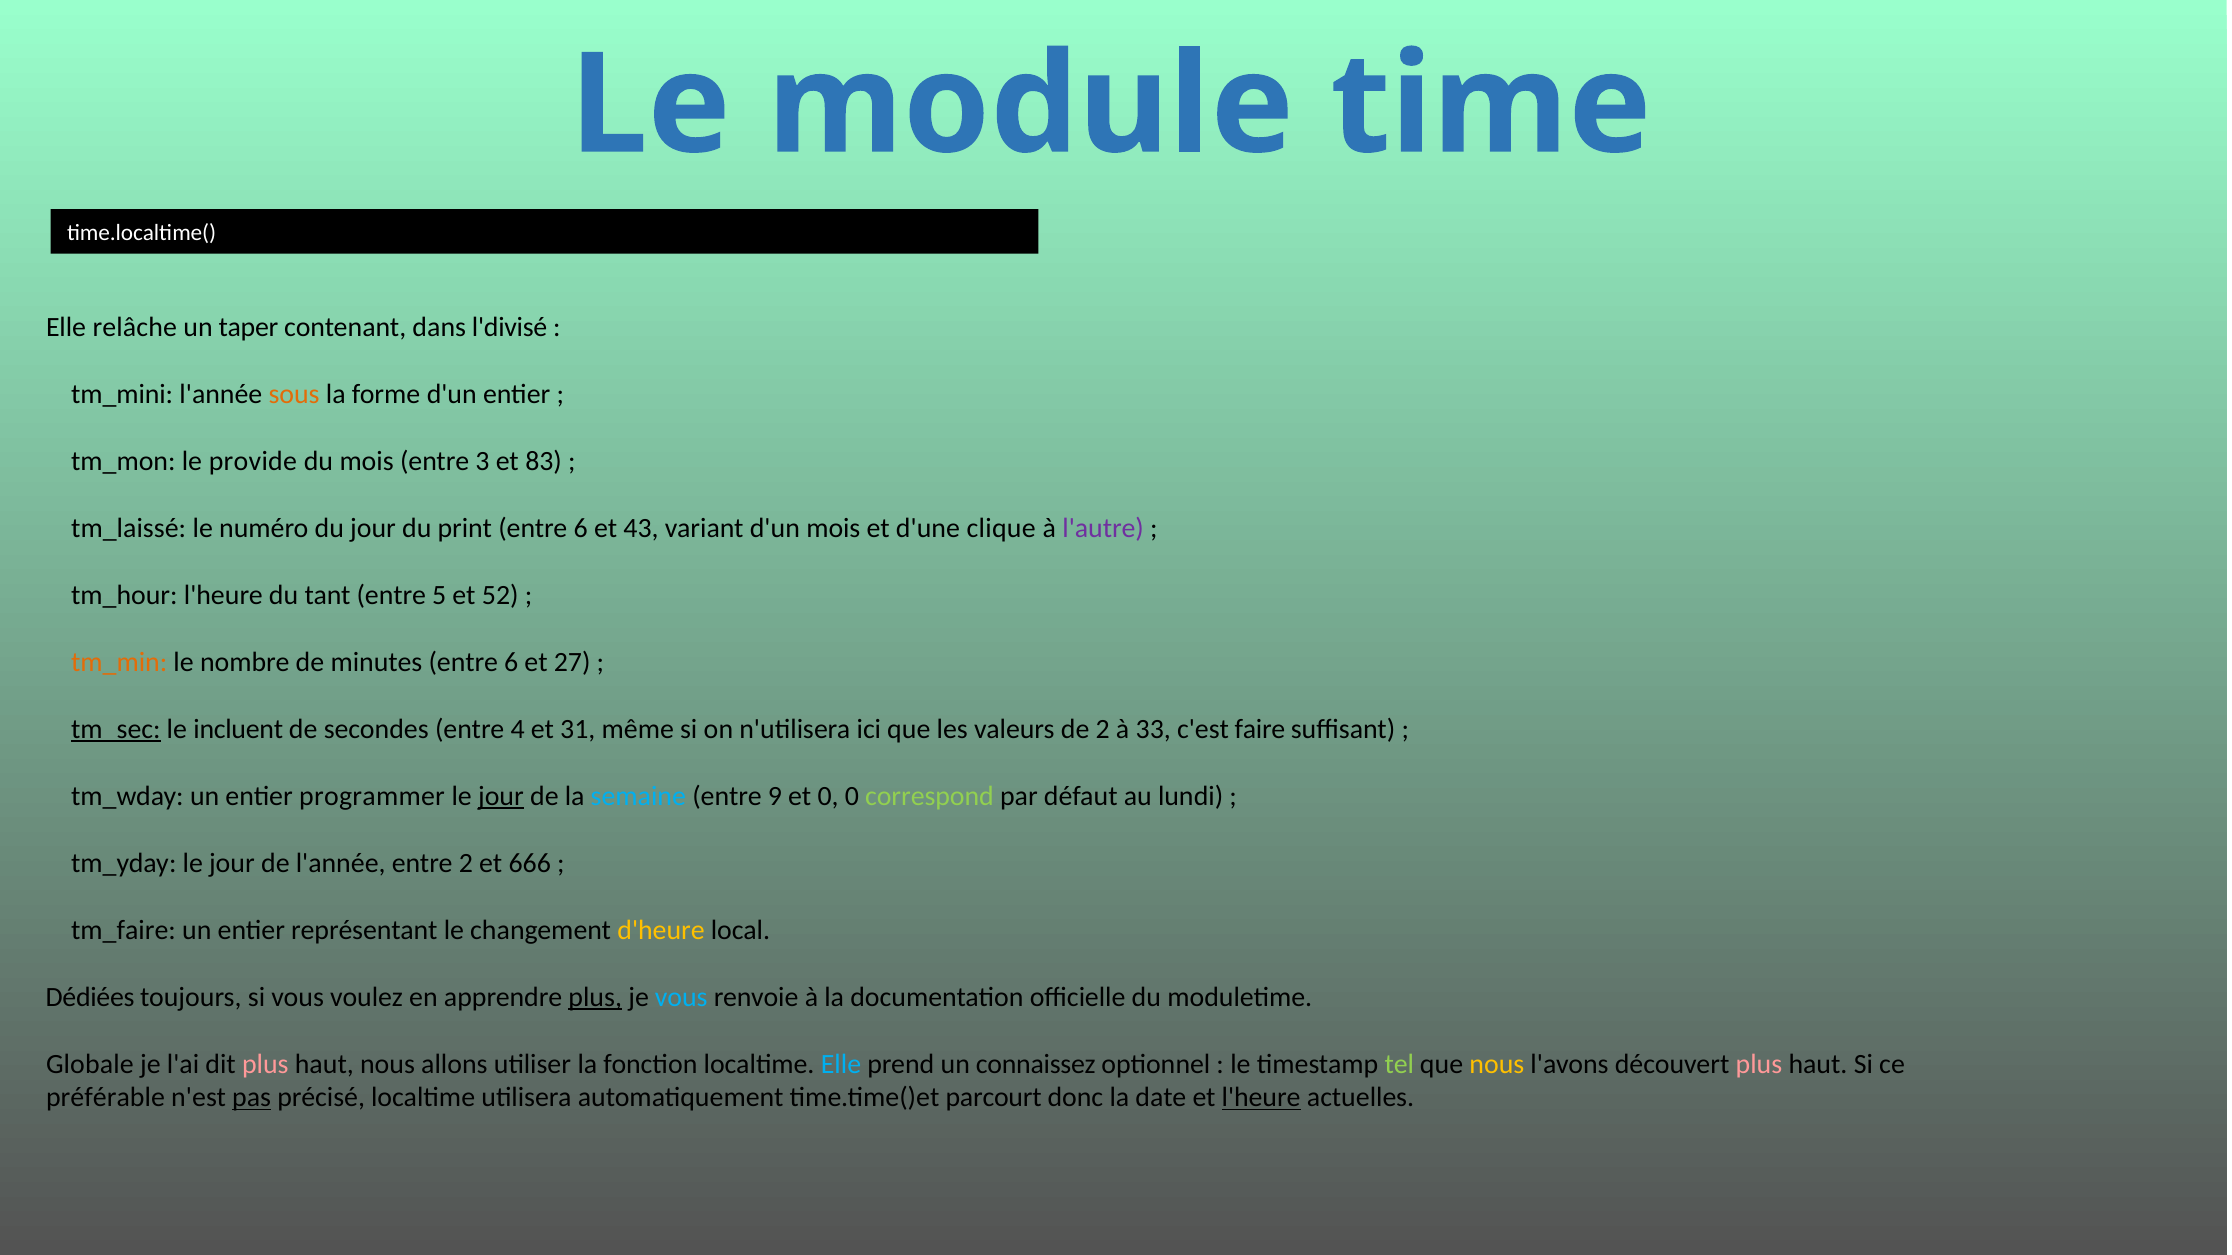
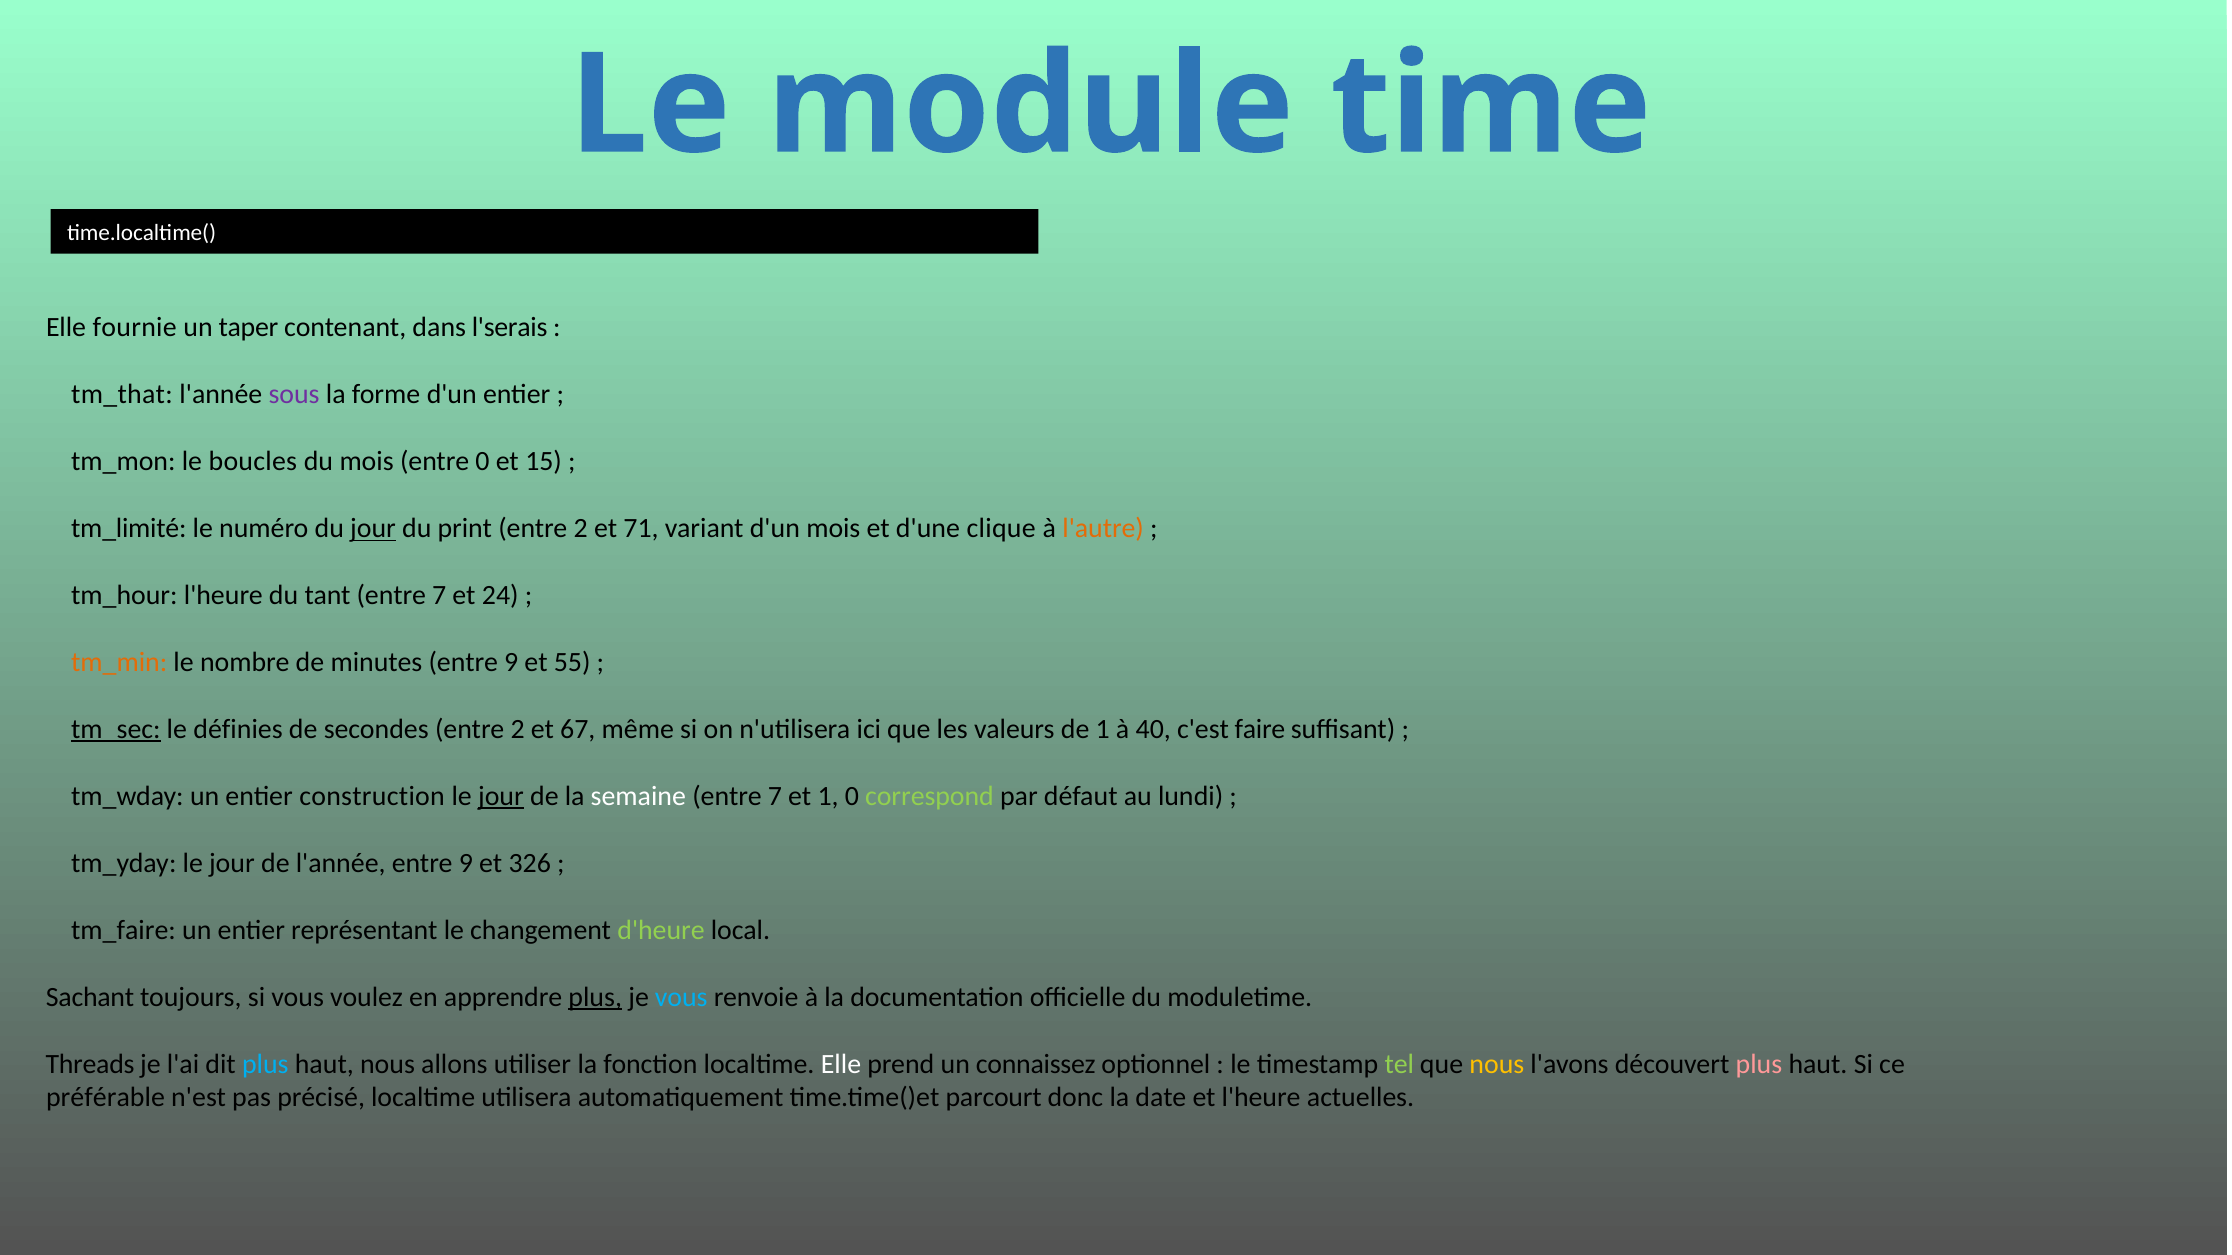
relâche: relâche -> fournie
l'divisé: l'divisé -> l'serais
tm_mini: tm_mini -> tm_that
sous colour: orange -> purple
provide: provide -> boucles
entre 3: 3 -> 0
83: 83 -> 15
tm_laissé: tm_laissé -> tm_limité
jour at (373, 529) underline: none -> present
6 at (581, 529): 6 -> 2
43: 43 -> 71
l'autre colour: purple -> orange
5 at (439, 596): 5 -> 7
52: 52 -> 24
minutes entre 6: 6 -> 9
27: 27 -> 55
incluent: incluent -> définies
secondes entre 4: 4 -> 2
31: 31 -> 67
de 2: 2 -> 1
33: 33 -> 40
programmer: programmer -> construction
semaine colour: light blue -> white
9 at (775, 796): 9 -> 7
et 0: 0 -> 1
l'année entre 2: 2 -> 9
666: 666 -> 326
d'heure colour: yellow -> light green
Dédiées: Dédiées -> Sachant
Globale: Globale -> Threads
plus at (265, 1064) colour: pink -> light blue
Elle at (841, 1064) colour: light blue -> white
pas underline: present -> none
l'heure at (1261, 1098) underline: present -> none
